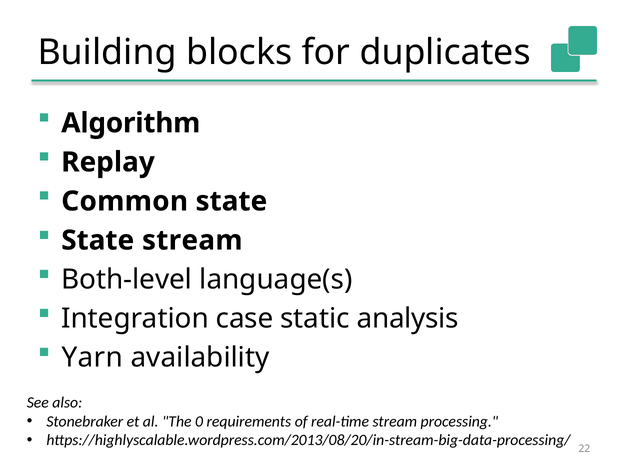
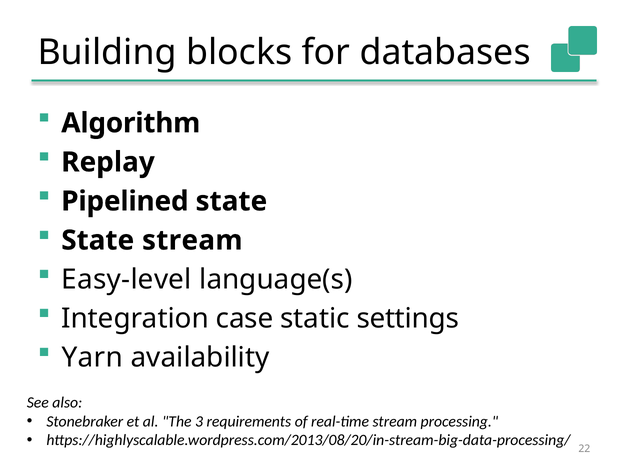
duplicates: duplicates -> databases
Common: Common -> Pipelined
Both-level: Both-level -> Easy-level
analysis: analysis -> settings
0: 0 -> 3
